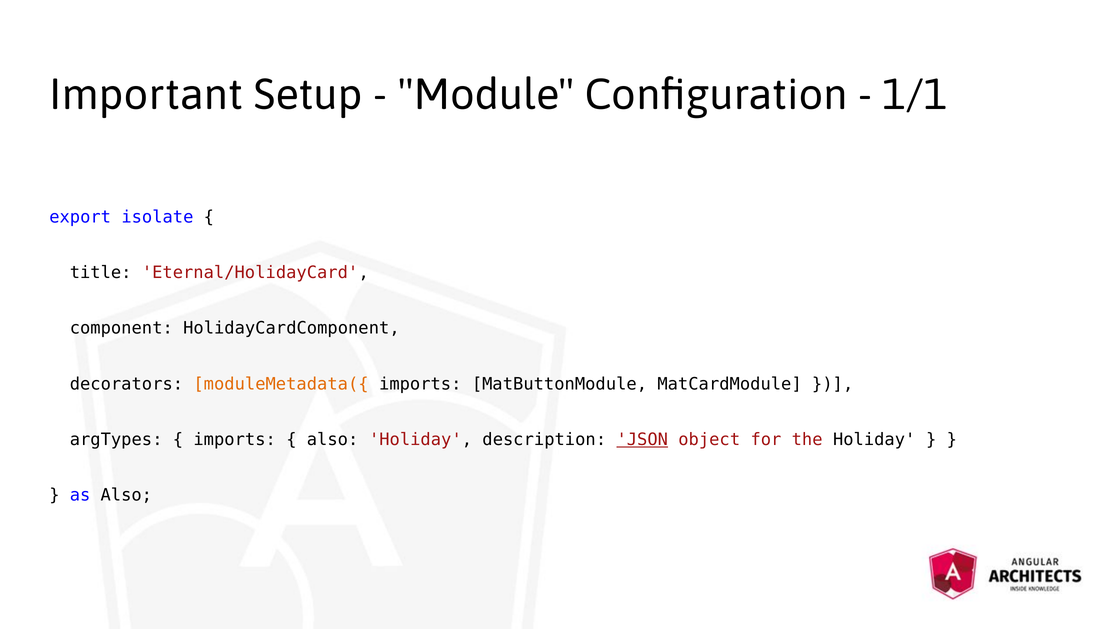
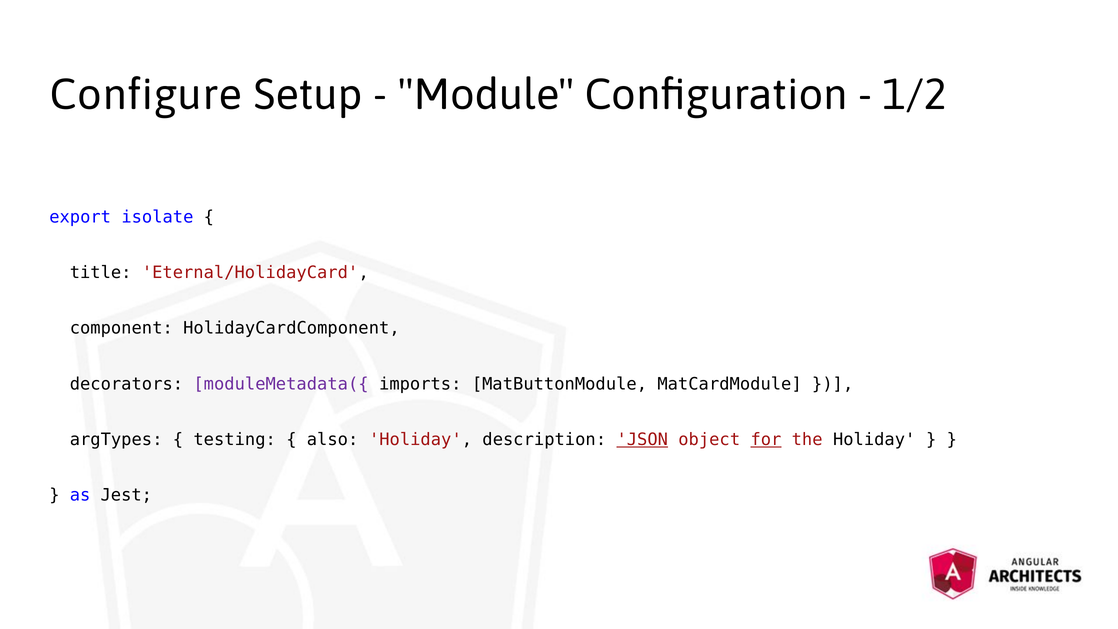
Important: Important -> Configure
1/1: 1/1 -> 1/2
moduleMetadata({ colour: orange -> purple
imports at (235, 439): imports -> testing
for underline: none -> present
as Also: Also -> Jest
